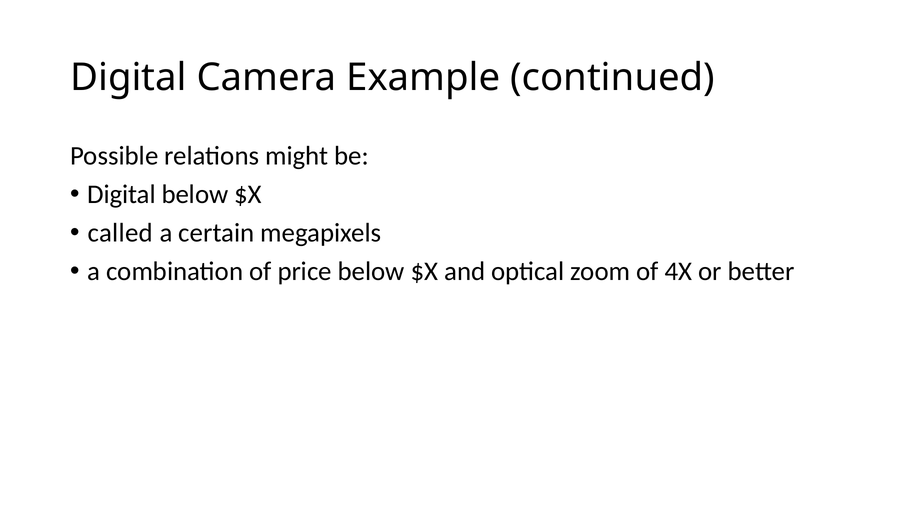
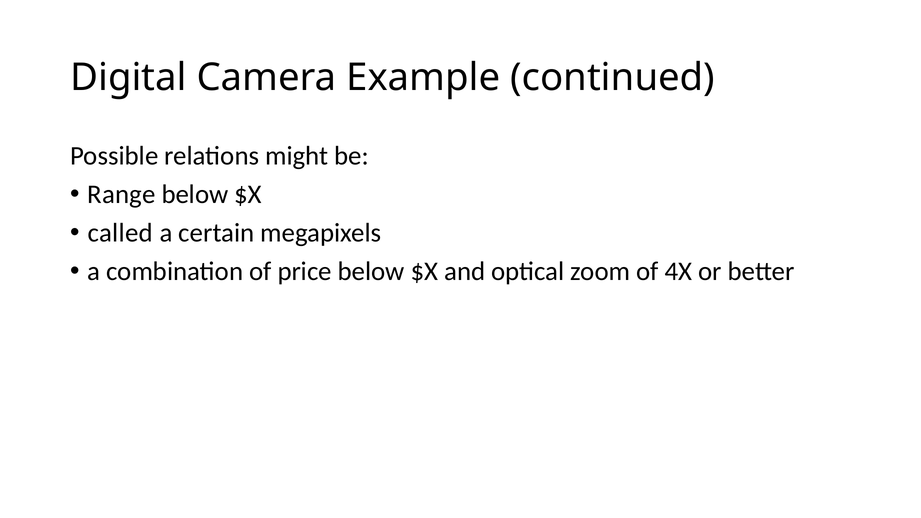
Digital at (122, 194): Digital -> Range
